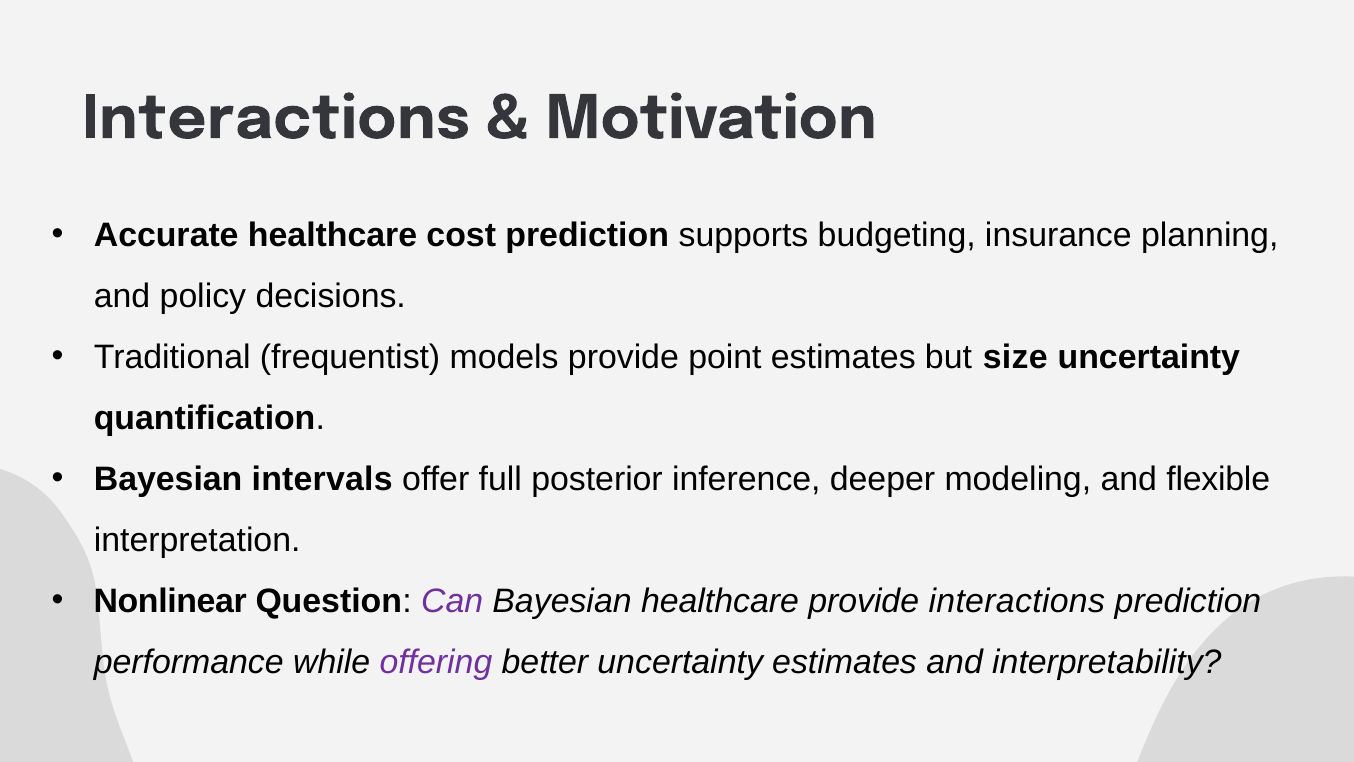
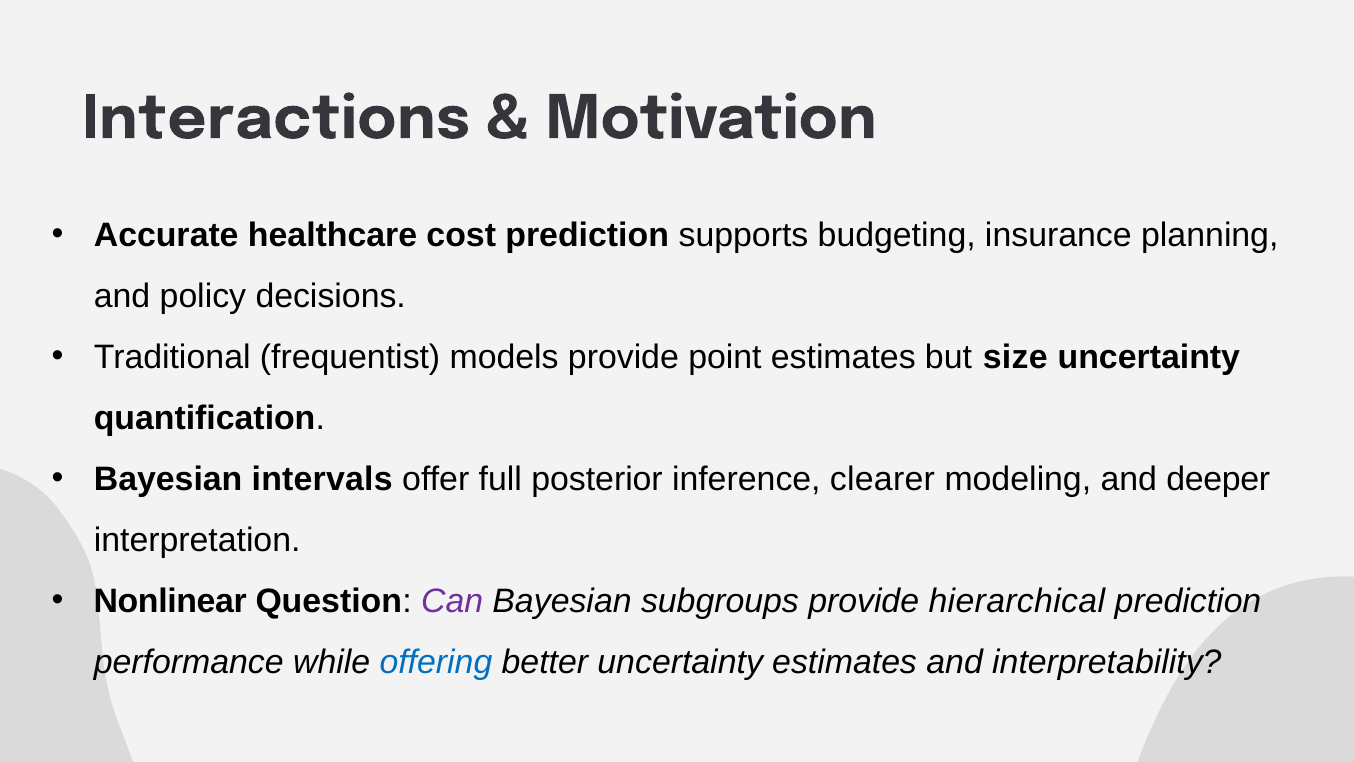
deeper: deeper -> clearer
flexible: flexible -> deeper
Bayesian healthcare: healthcare -> subgroups
provide interactions: interactions -> hierarchical
offering colour: purple -> blue
